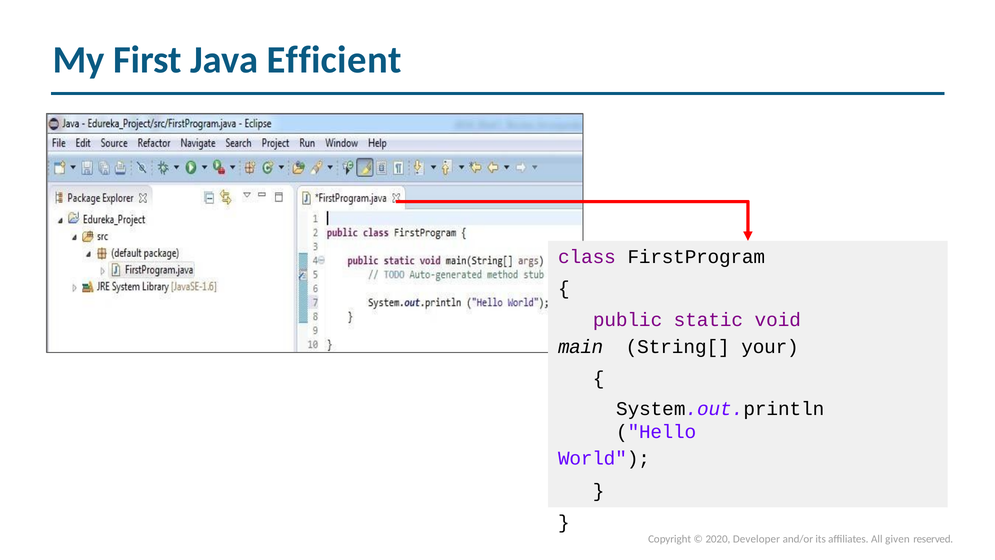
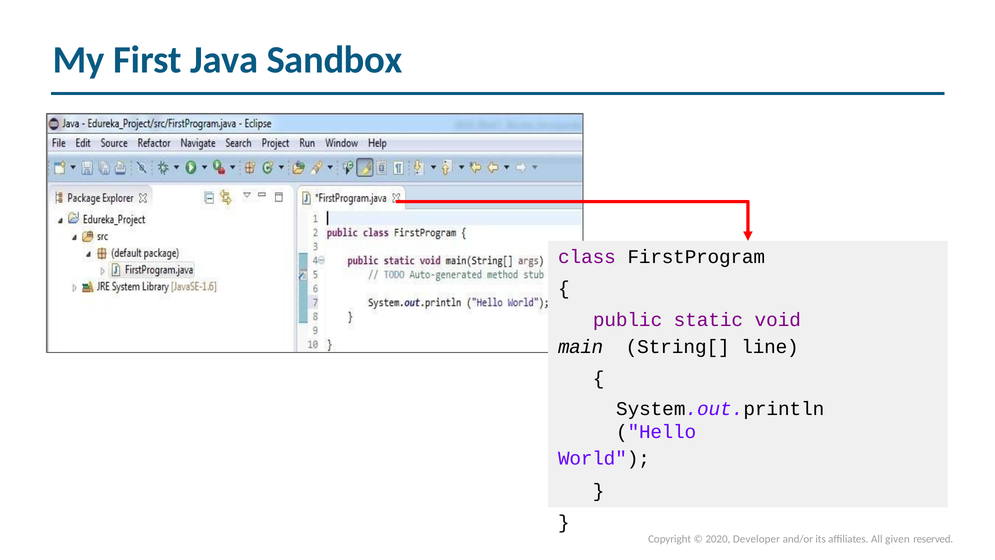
Efficient: Efficient -> Sandbox
your: your -> line
